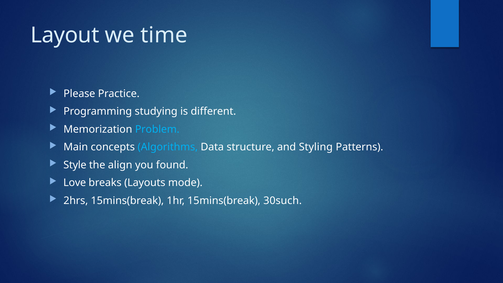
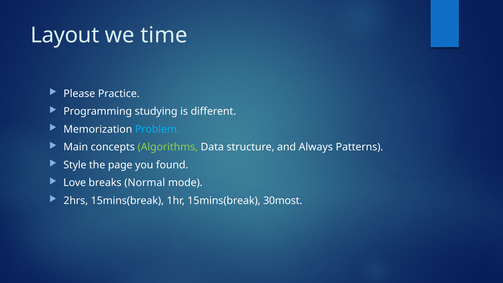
Algorithms colour: light blue -> light green
Styling: Styling -> Always
align: align -> page
Layouts: Layouts -> Normal
30such: 30such -> 30most
